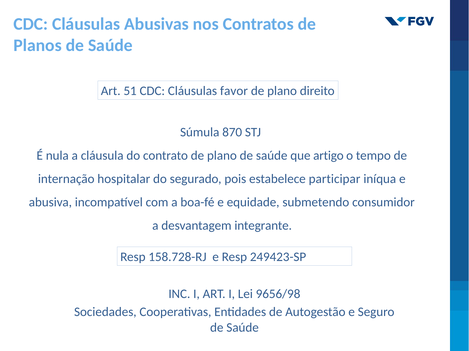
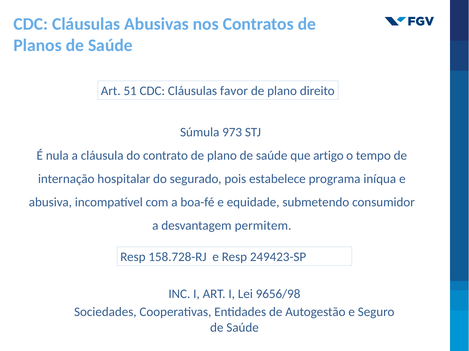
870: 870 -> 973
participar: participar -> programa
integrante: integrante -> permitem
